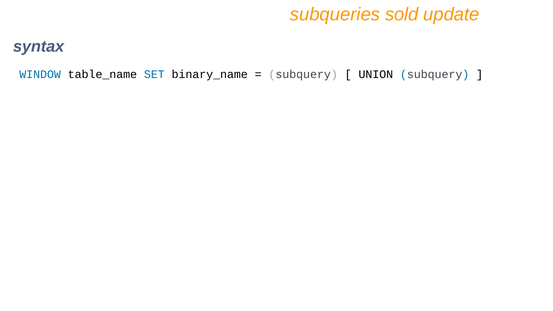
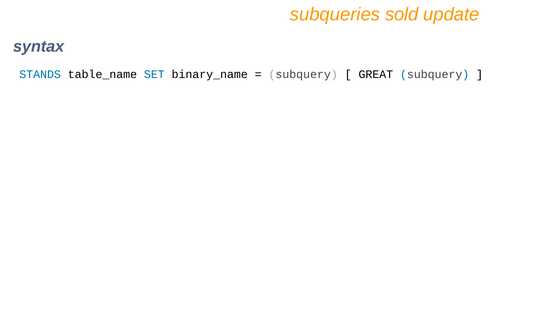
WINDOW: WINDOW -> STANDS
UNION: UNION -> GREAT
